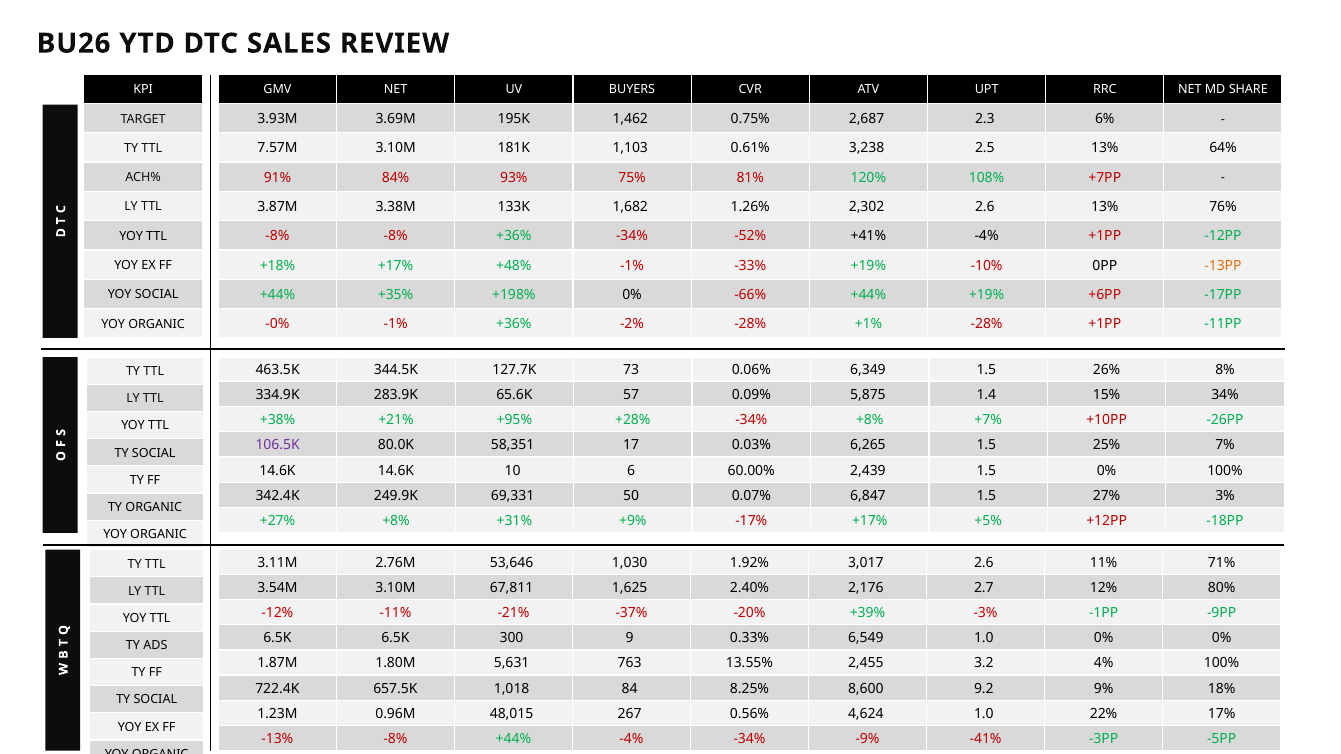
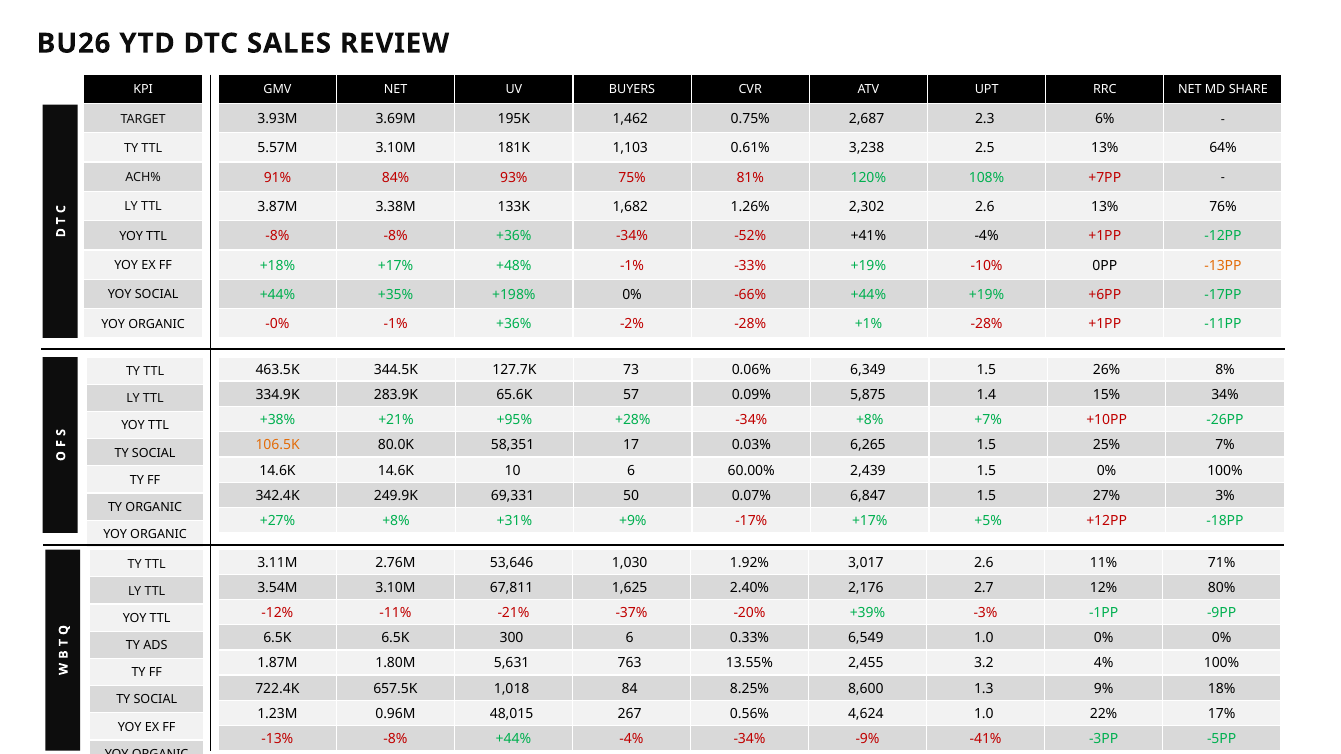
7.57M: 7.57M -> 5.57M
106.5K colour: purple -> orange
300 9: 9 -> 6
9.2: 9.2 -> 1.3
